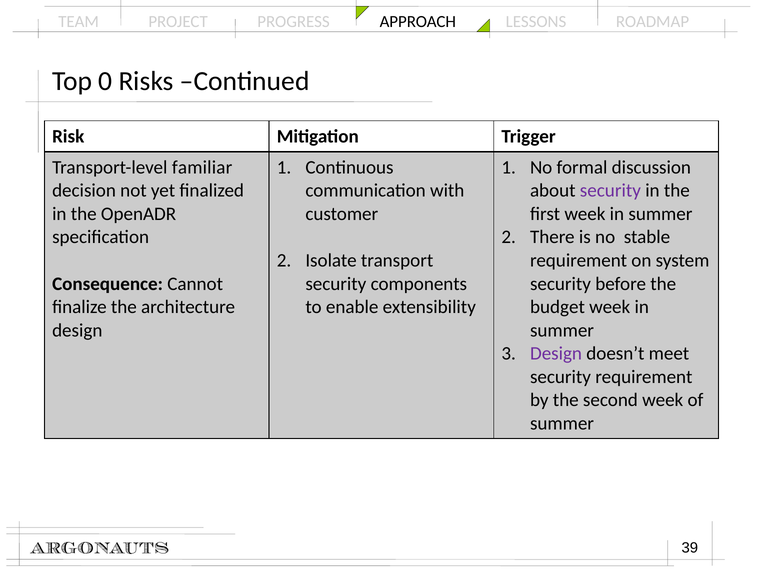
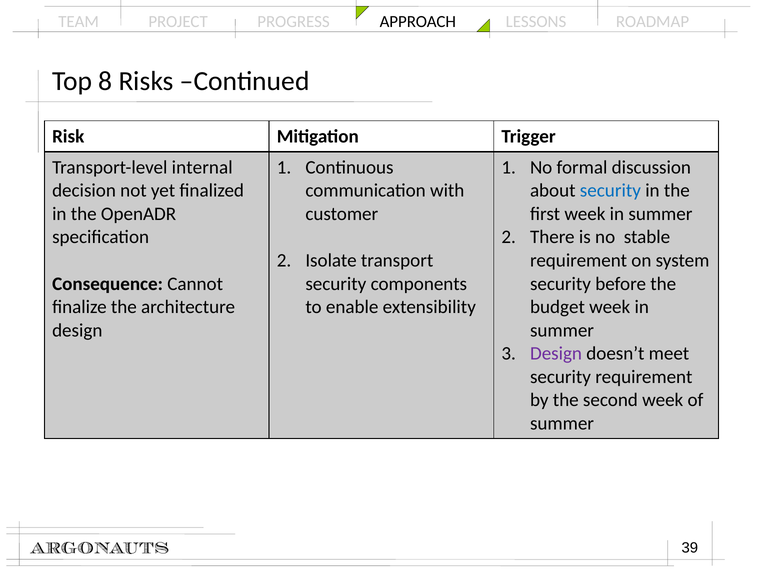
0: 0 -> 8
familiar: familiar -> internal
security at (610, 191) colour: purple -> blue
